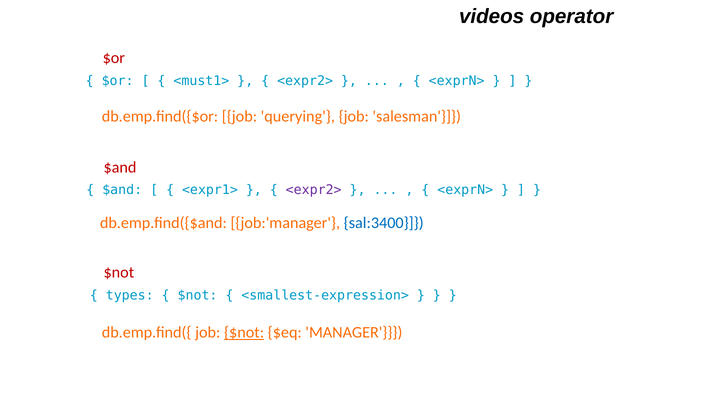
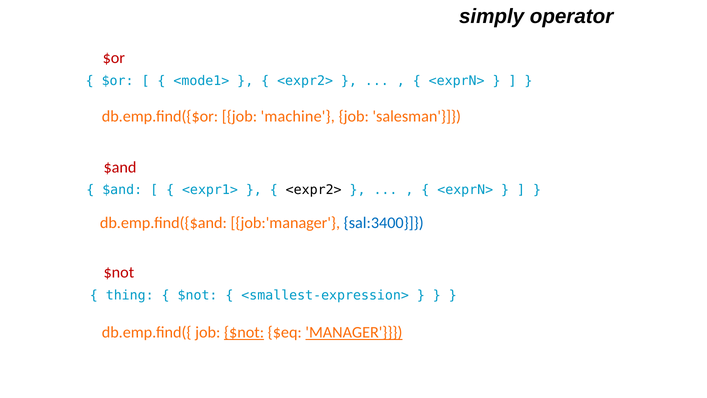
videos: videos -> simply
<must1>: <must1> -> <mode1>
querying: querying -> machine
<expr2> at (314, 190) colour: purple -> black
types: types -> thing
MANAGER underline: none -> present
